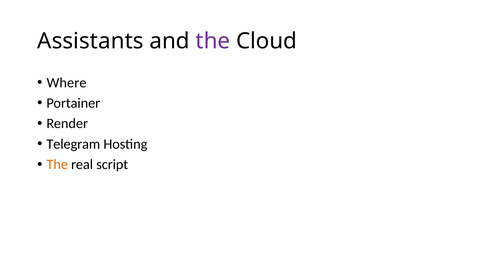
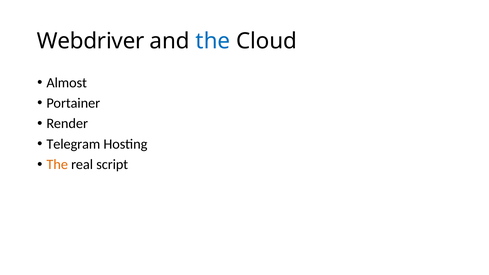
Assistants: Assistants -> Webdriver
the at (213, 41) colour: purple -> blue
Where: Where -> Almost
